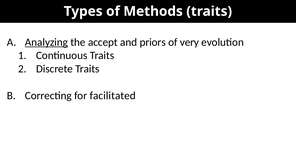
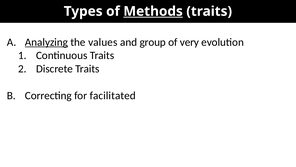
Methods underline: none -> present
accept: accept -> values
priors: priors -> group
